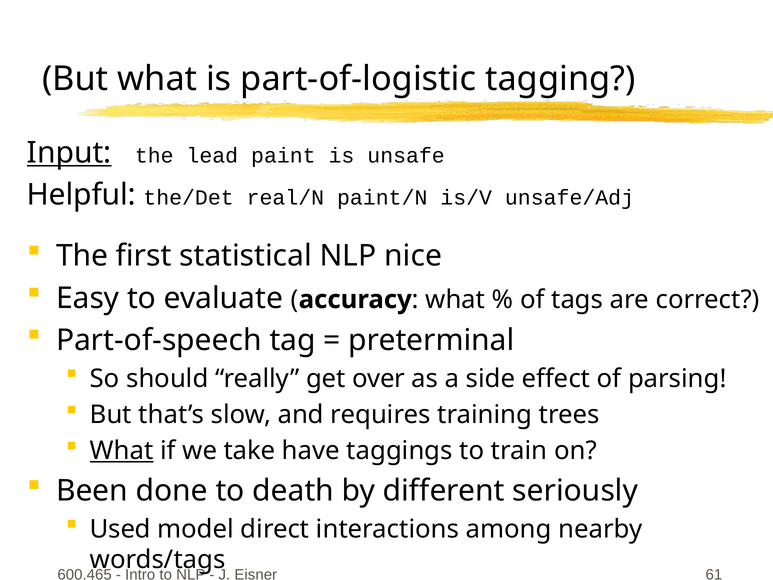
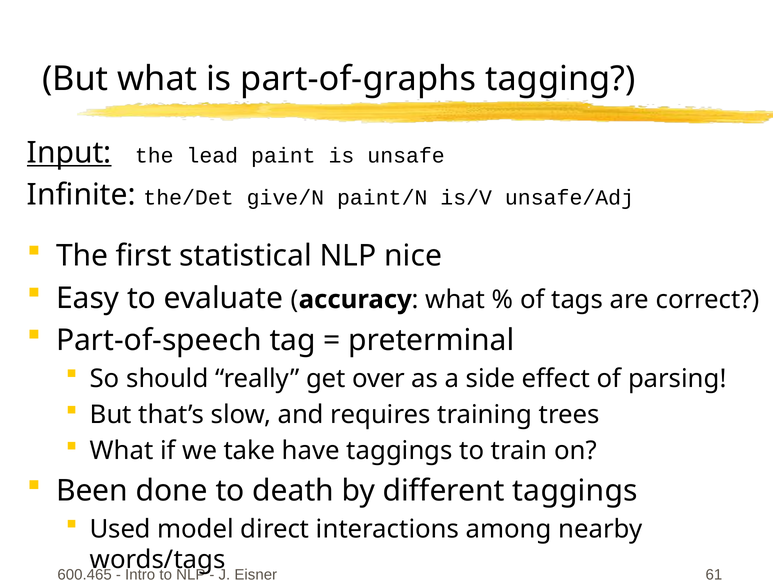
part-of-logistic: part-of-logistic -> part-of-graphs
Helpful: Helpful -> Infinite
real/N: real/N -> give/N
What at (122, 451) underline: present -> none
different seriously: seriously -> taggings
